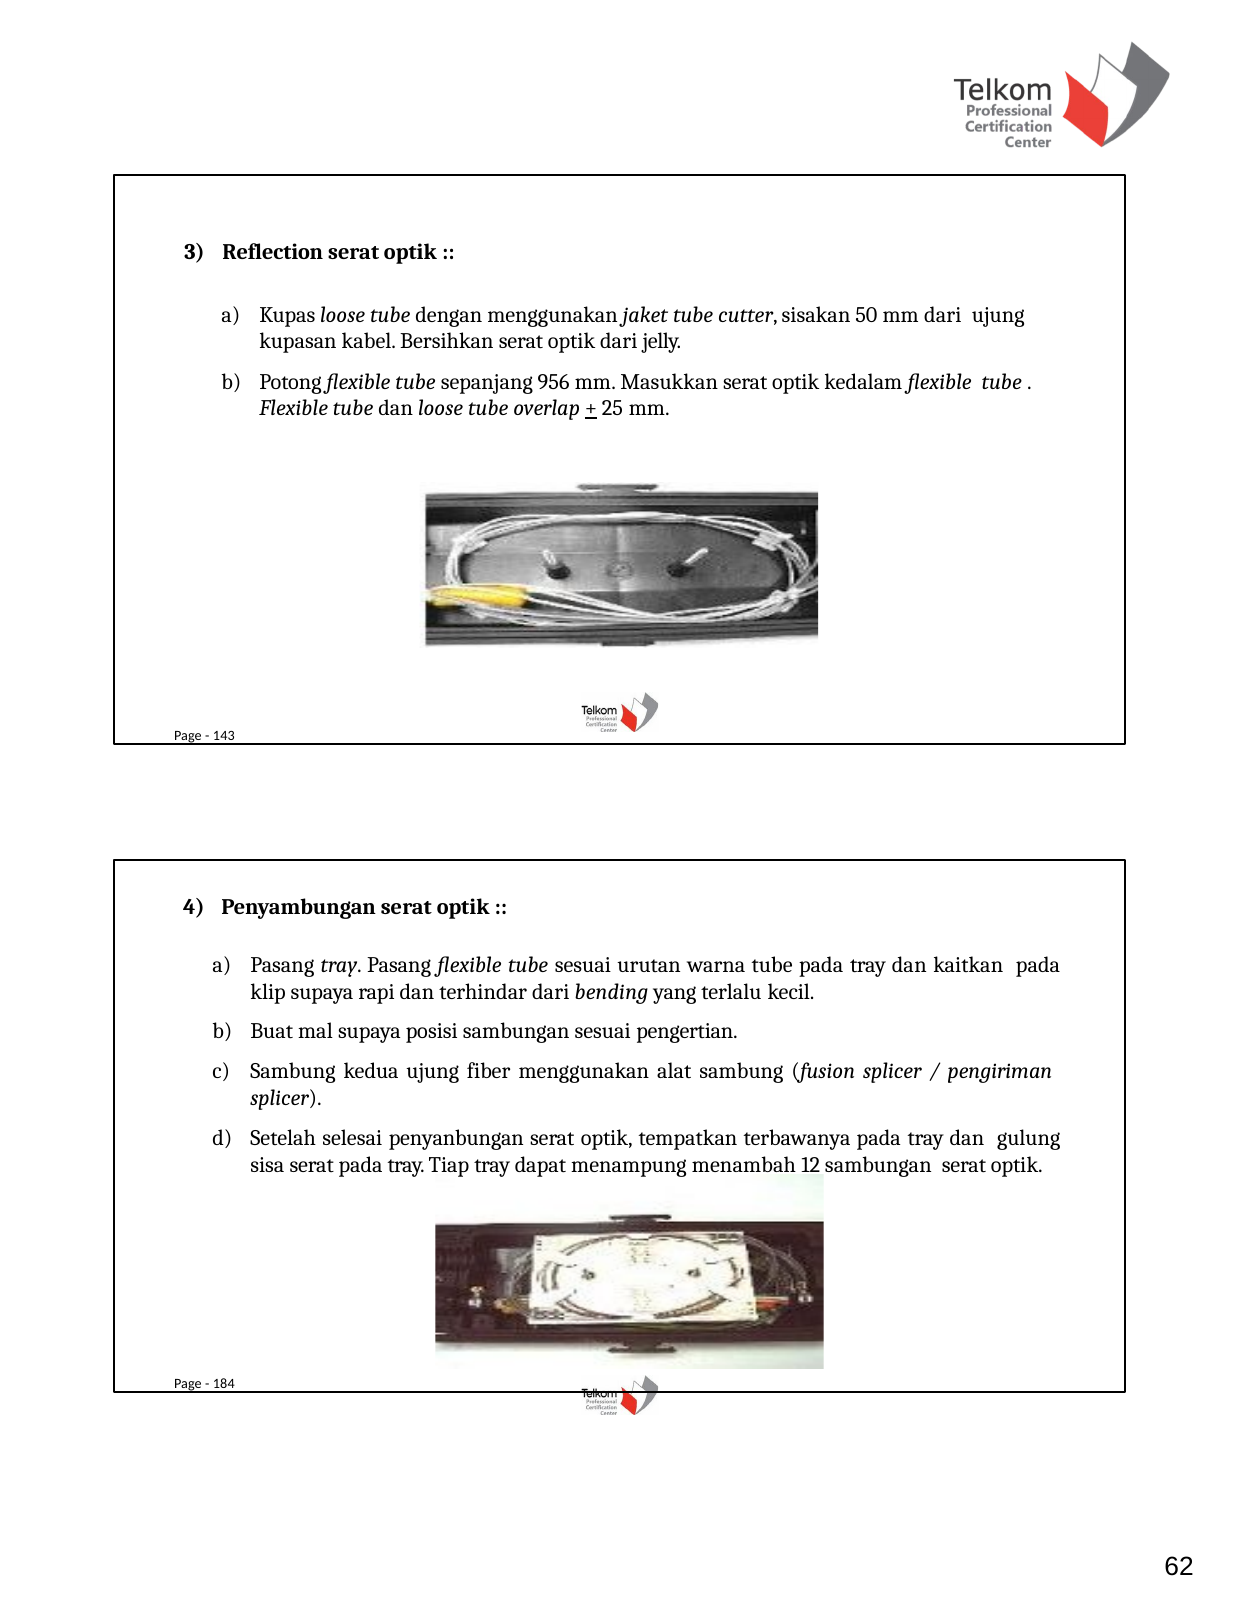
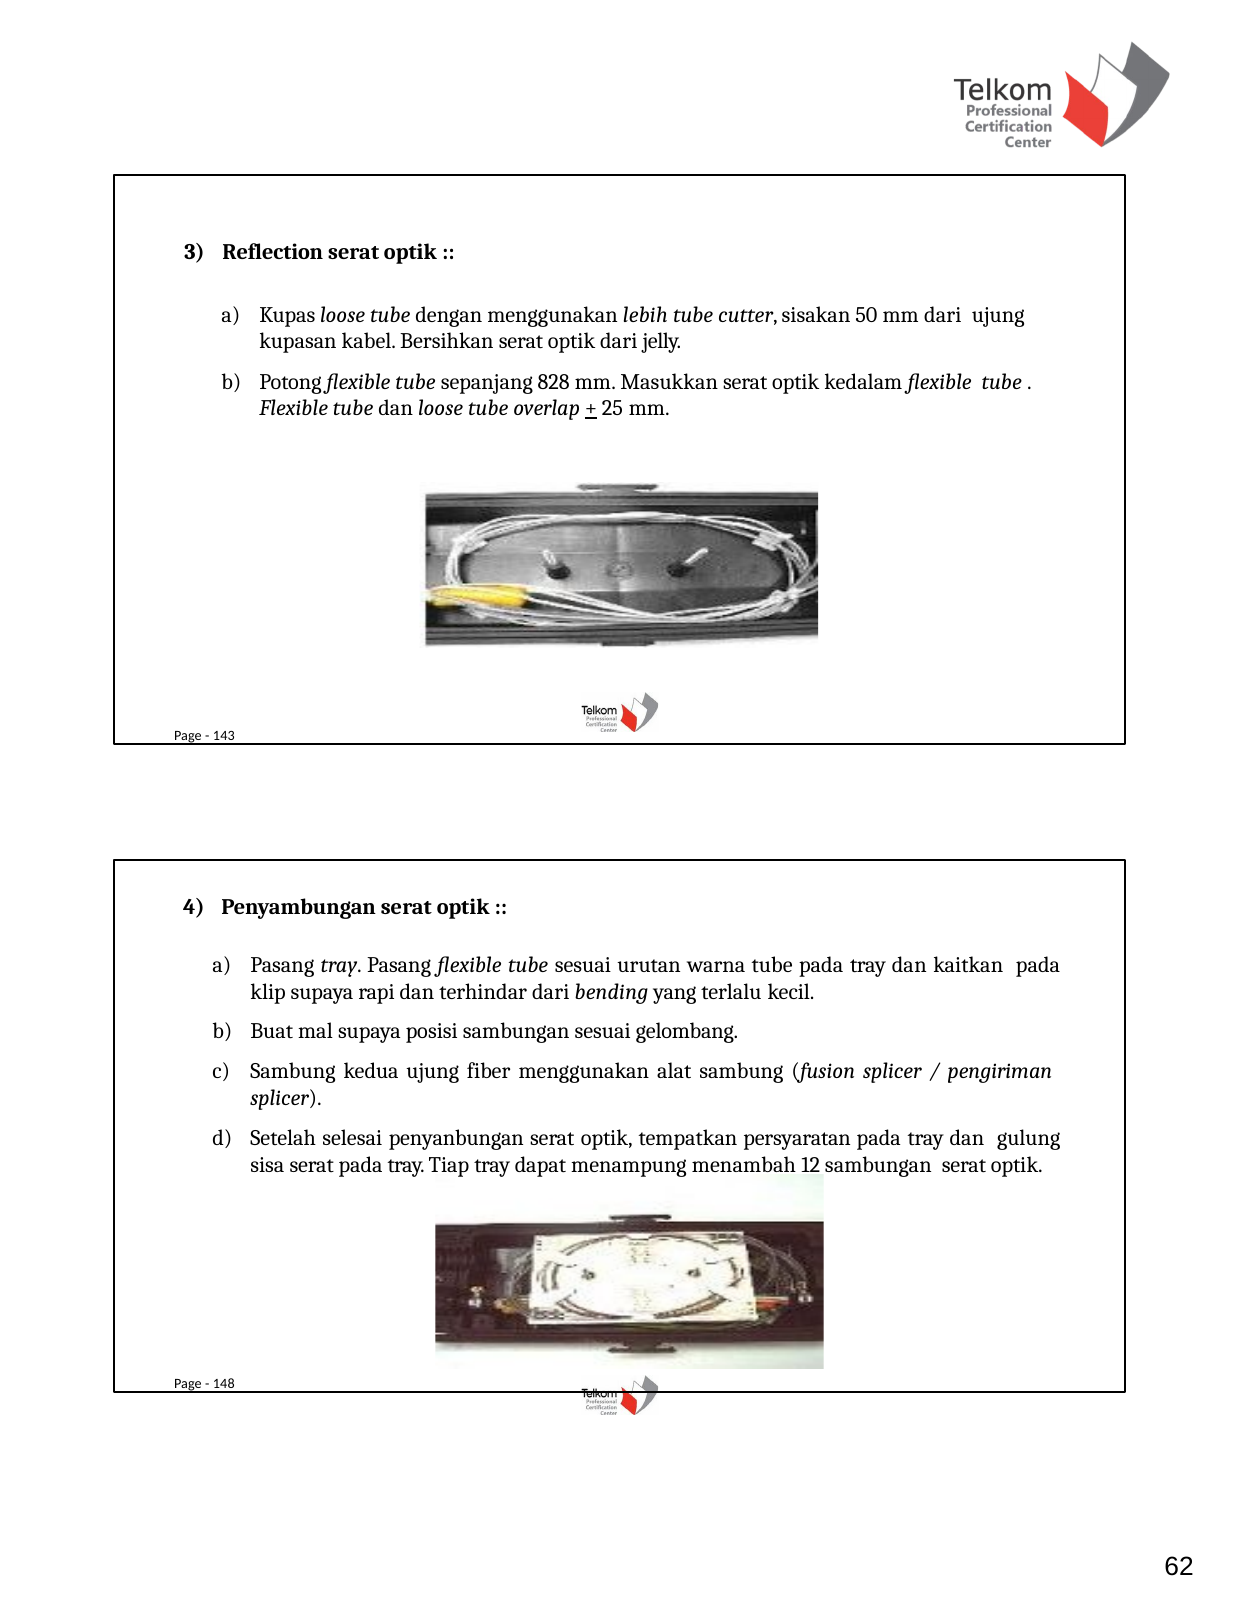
jaket: jaket -> lebih
956: 956 -> 828
pengertian: pengertian -> gelombang
terbawanya: terbawanya -> persyaratan
184: 184 -> 148
